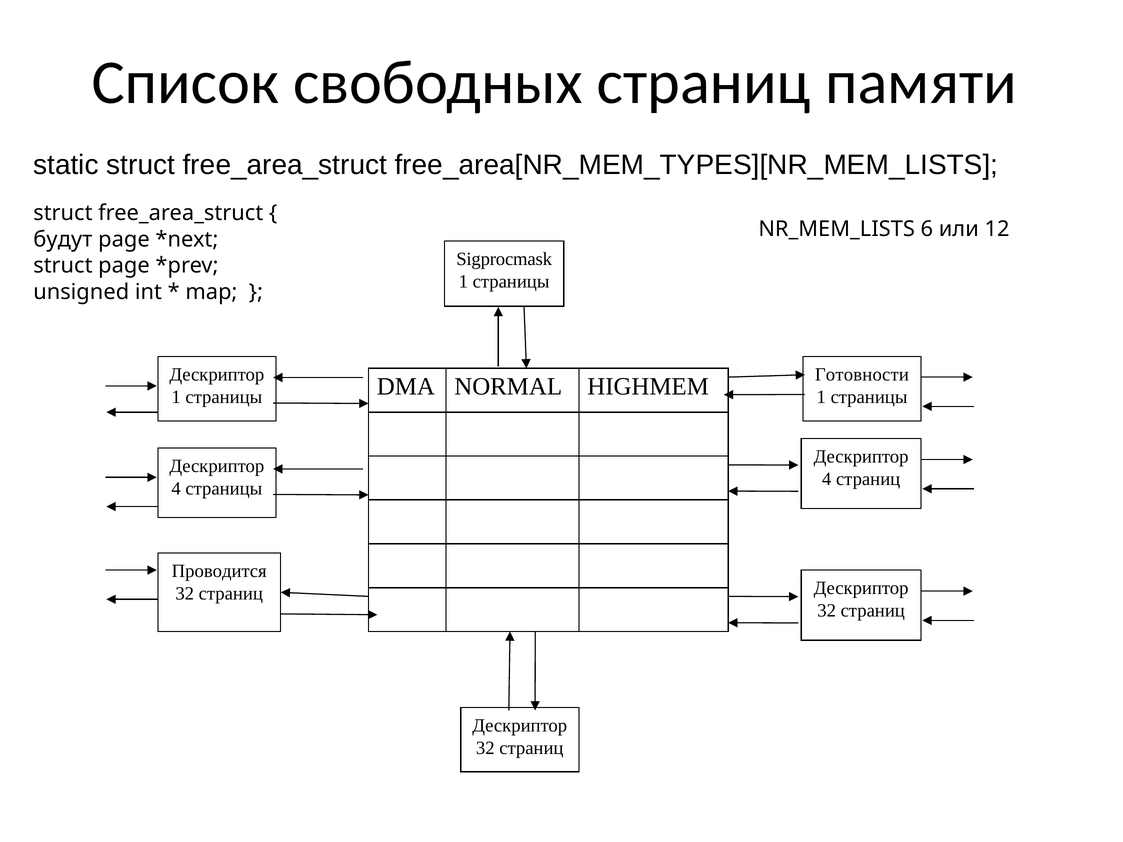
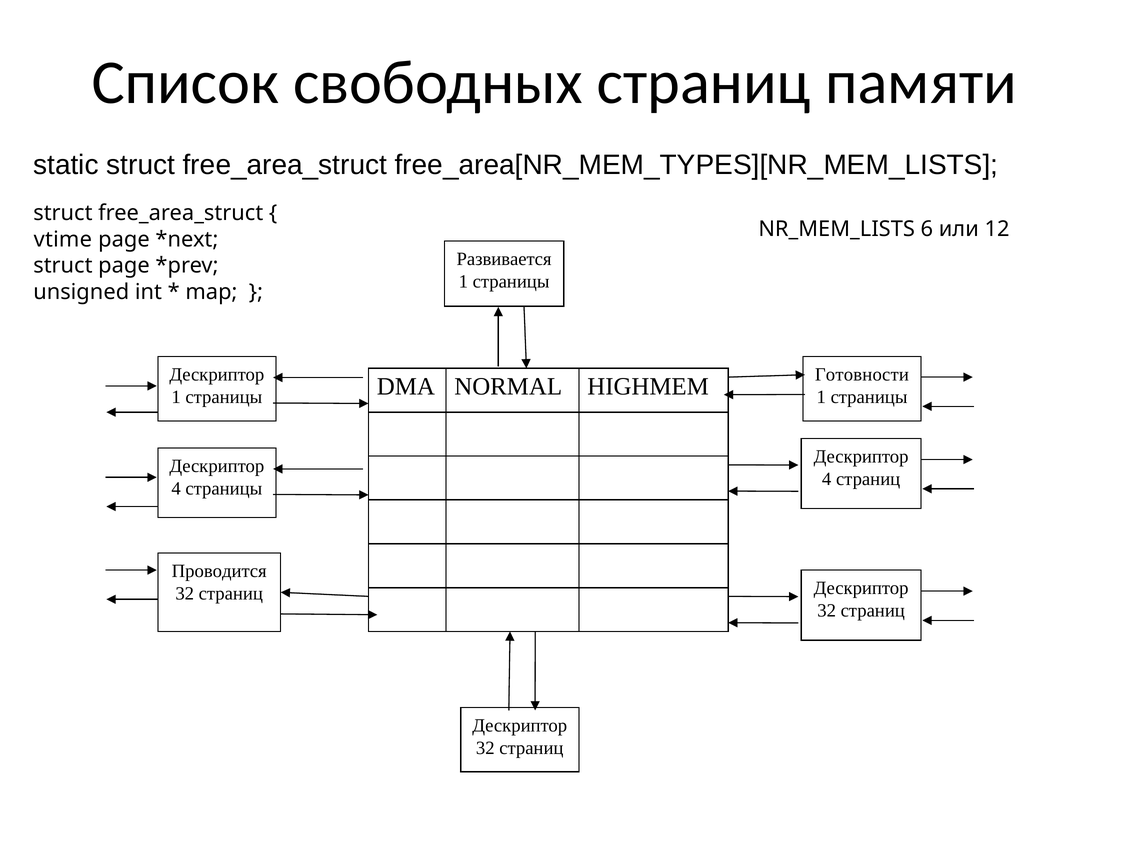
будут: будут -> vtime
Sigprocmask: Sigprocmask -> Развивается
